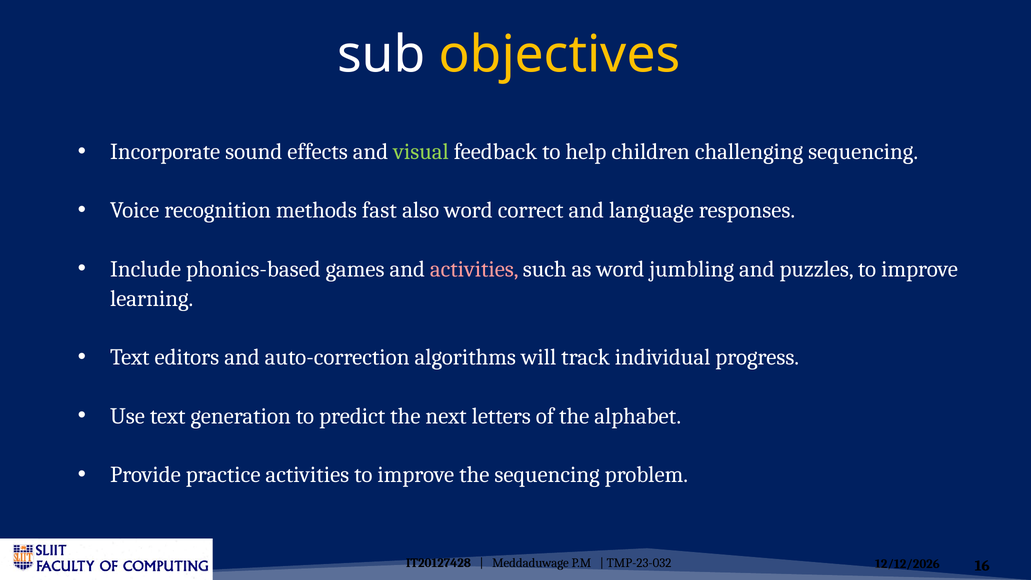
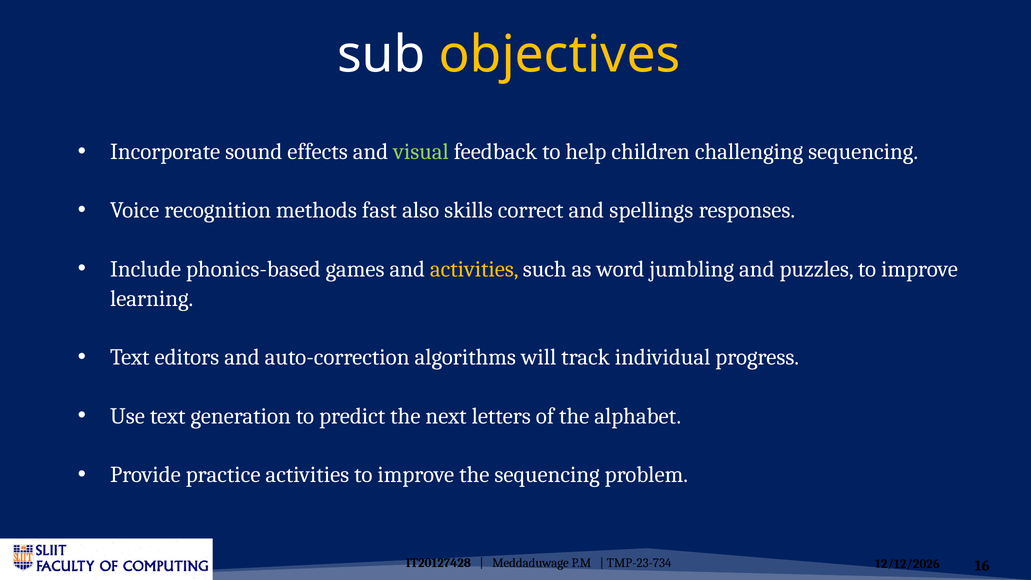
also word: word -> skills
language: language -> spellings
activities at (474, 269) colour: pink -> yellow
TMP-23-032: TMP-23-032 -> TMP-23-734
